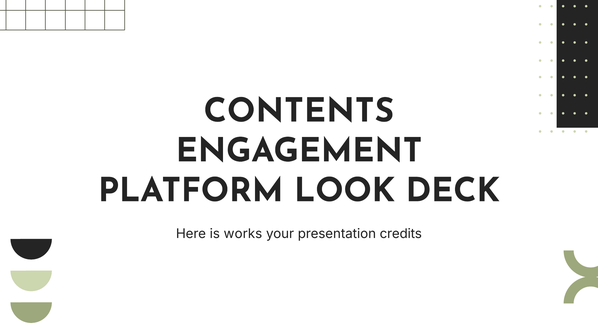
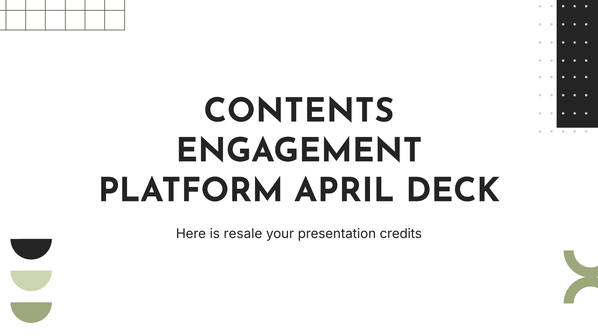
LOOK: LOOK -> APRIL
works: works -> resale
